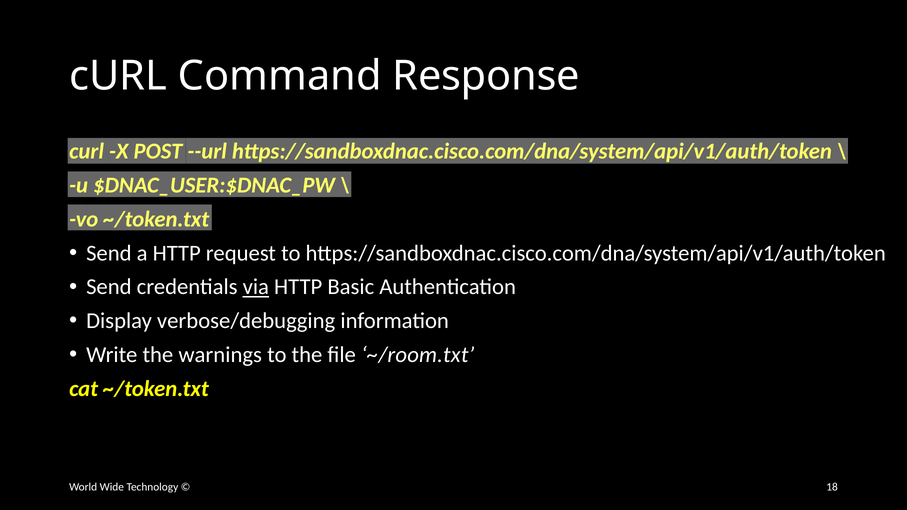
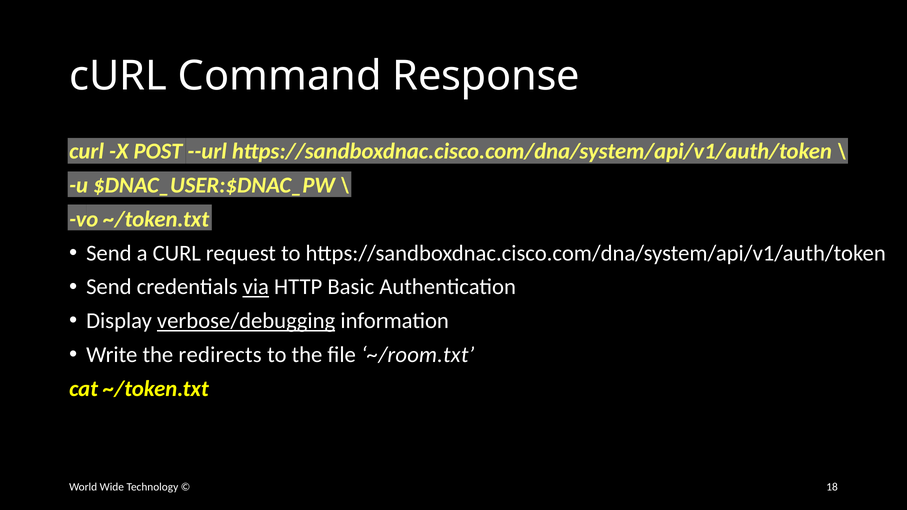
a HTTP: HTTP -> CURL
verbose/debugging underline: none -> present
warnings: warnings -> redirects
